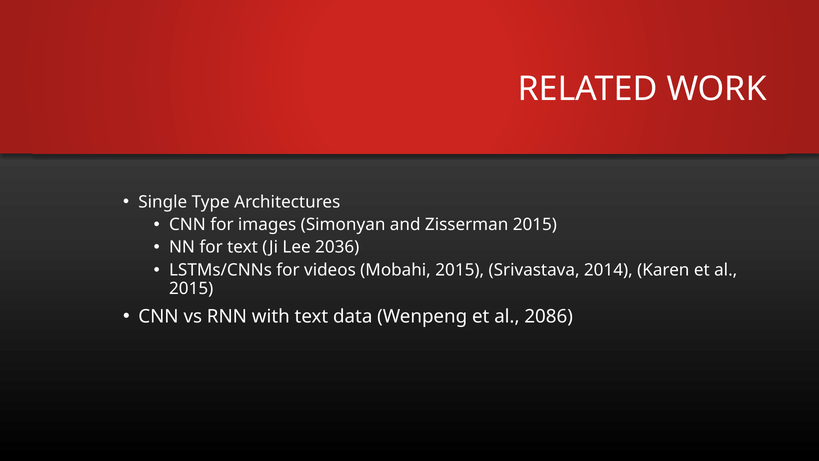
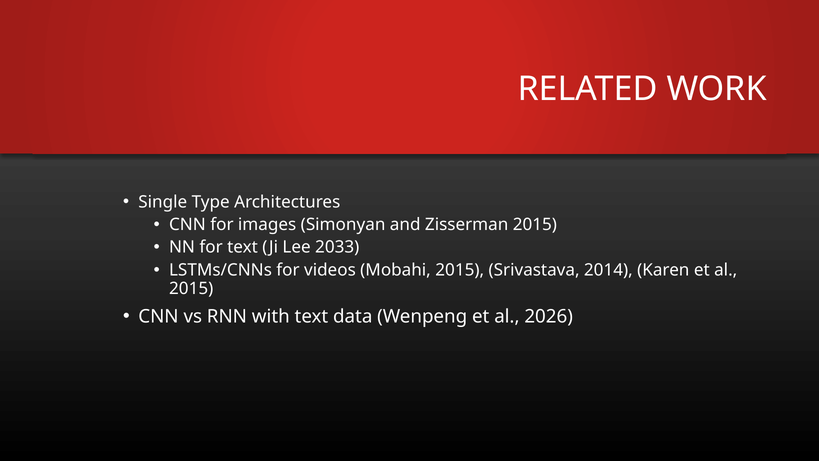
2036: 2036 -> 2033
2086: 2086 -> 2026
